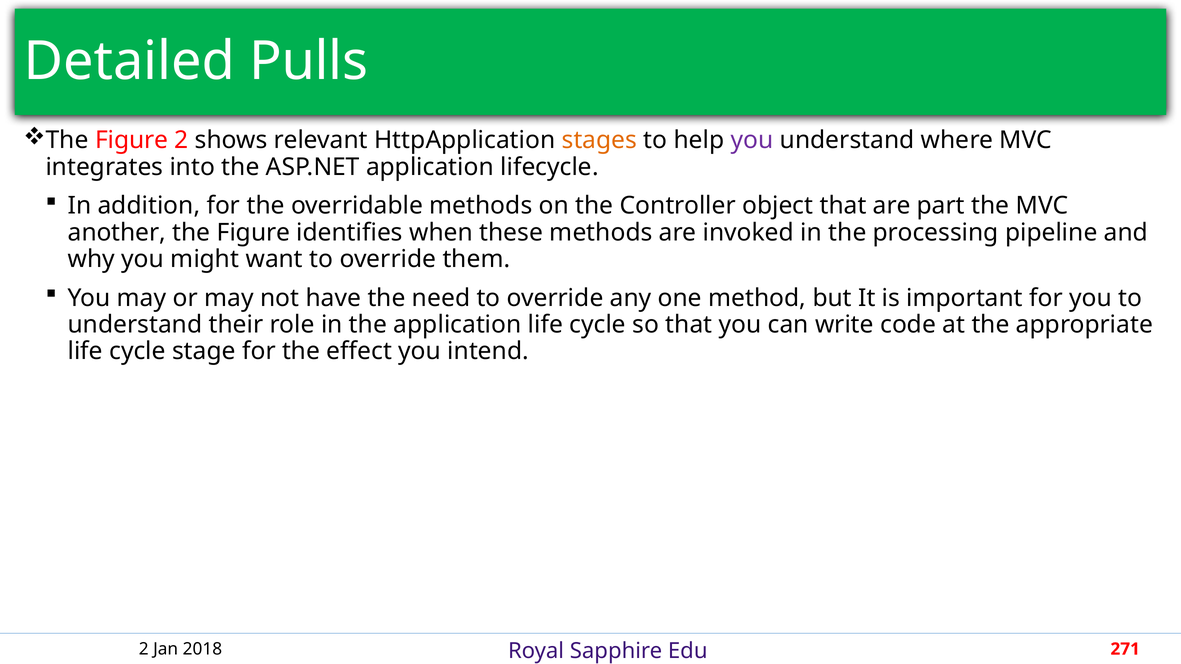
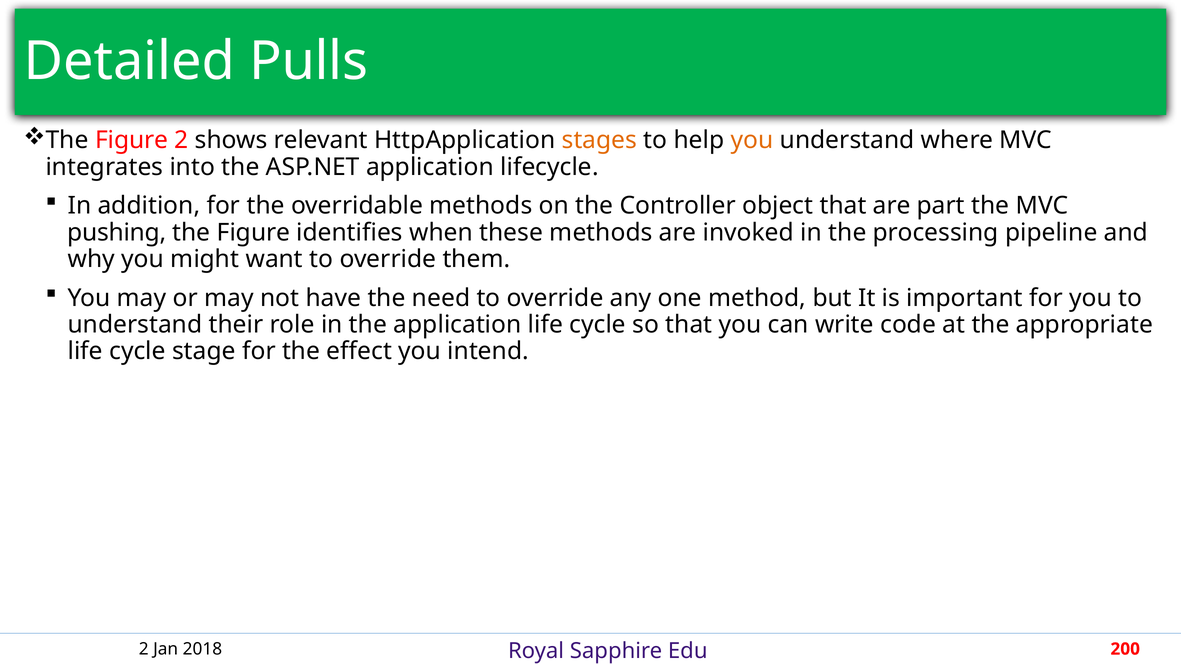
you at (752, 140) colour: purple -> orange
another: another -> pushing
271: 271 -> 200
